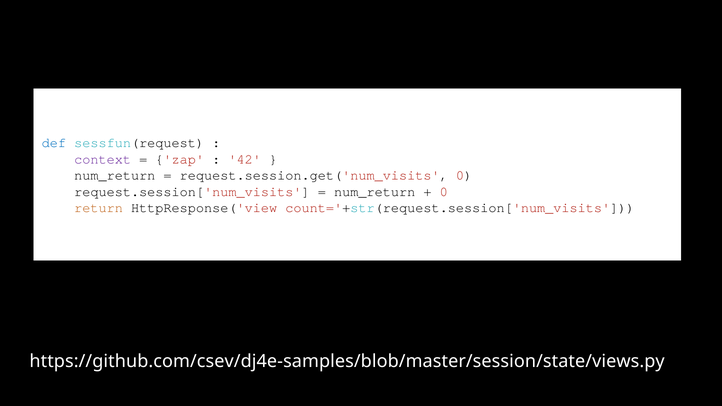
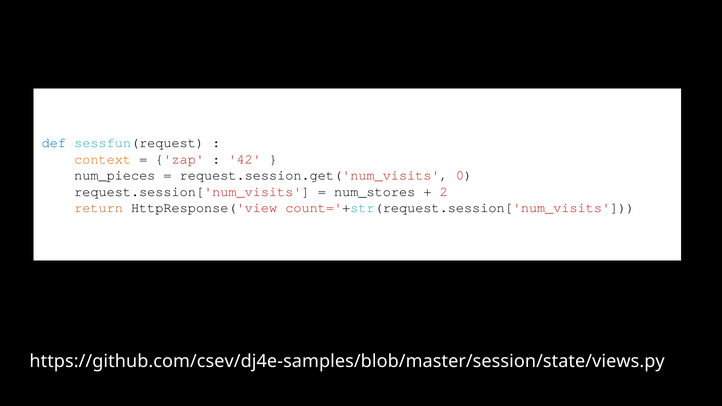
context colour: purple -> orange
num_return at (115, 176): num_return -> num_pieces
num_return at (375, 192): num_return -> num_stores
0 at (444, 192): 0 -> 2
